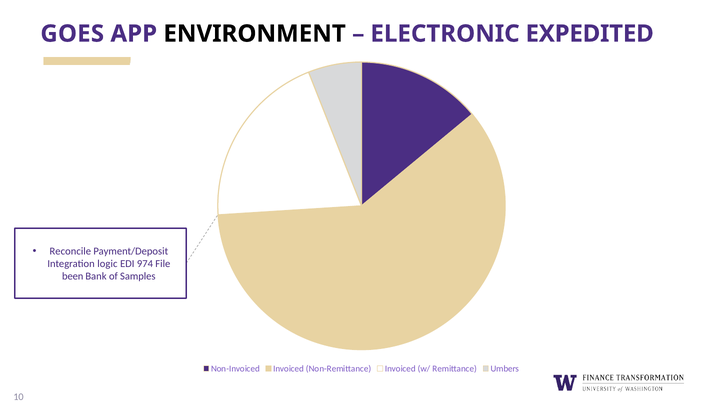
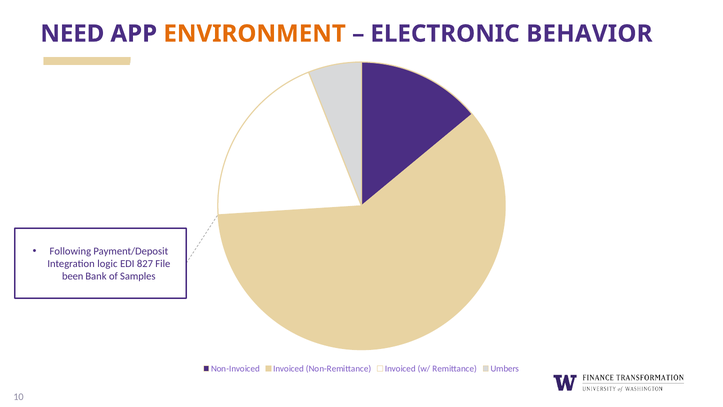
GOES: GOES -> NEED
ENVIRONMENT colour: black -> orange
EXPEDITED: EXPEDITED -> BEHAVIOR
Reconcile: Reconcile -> Following
974: 974 -> 827
